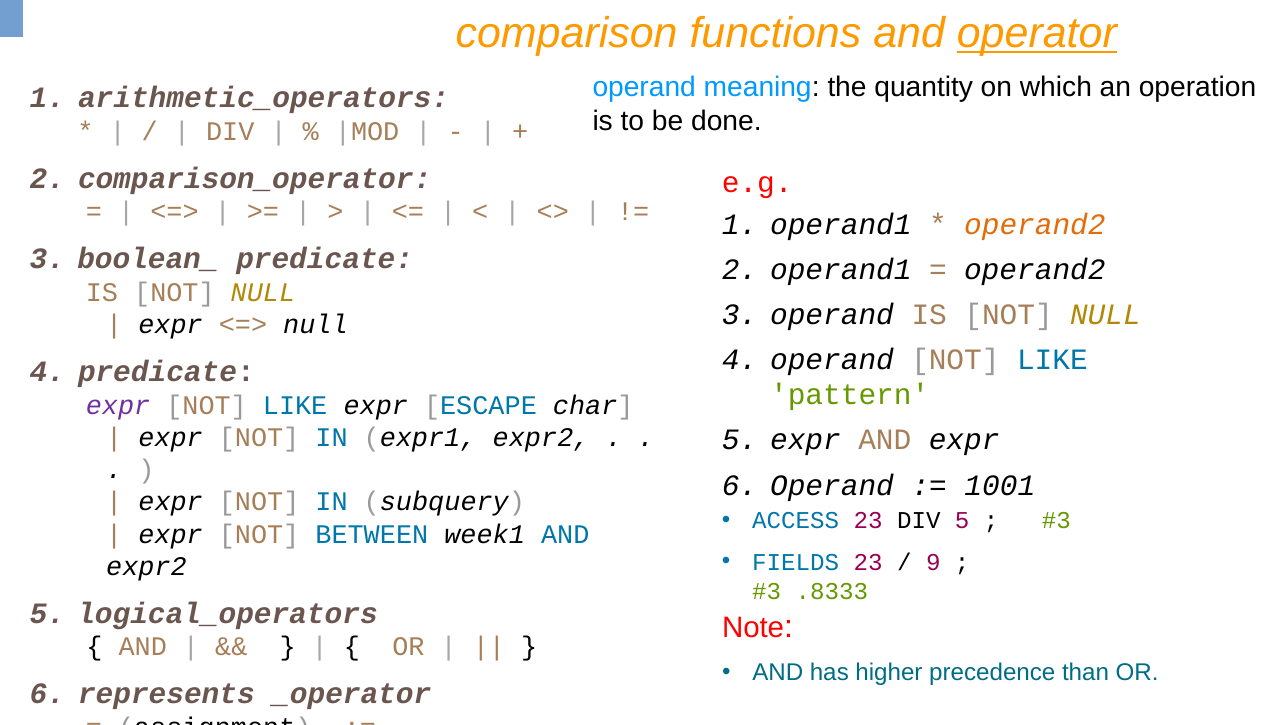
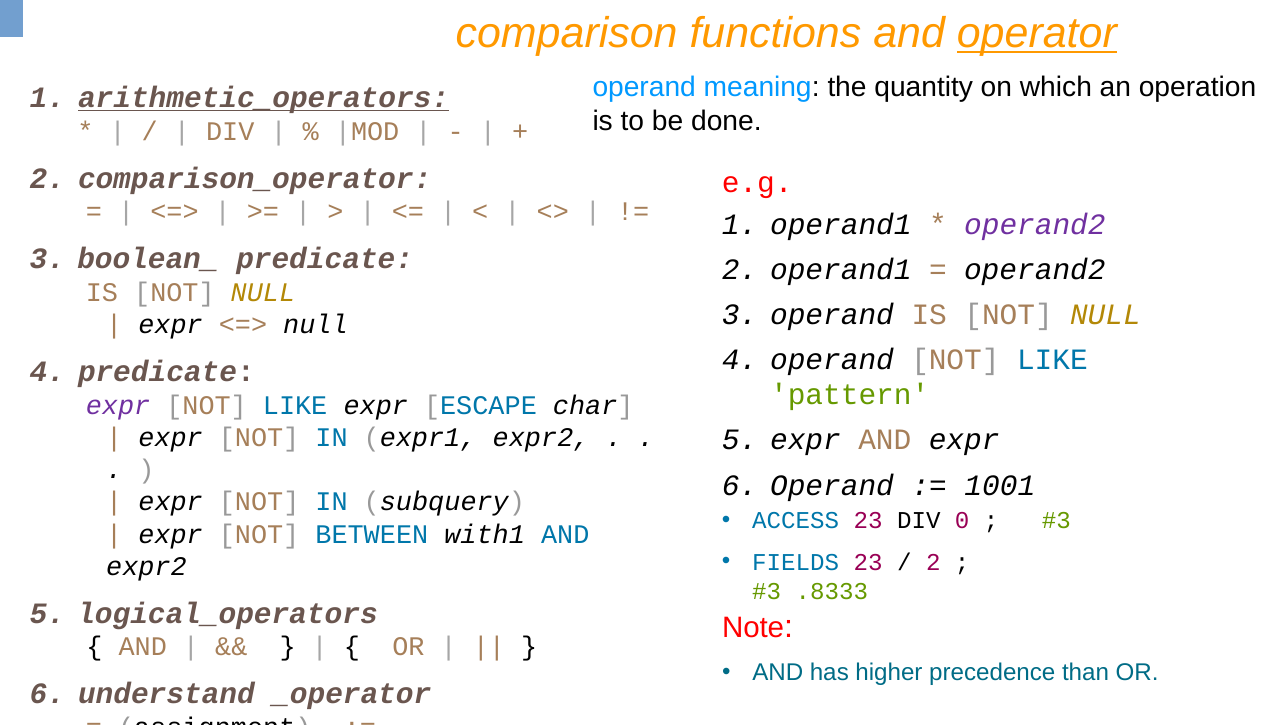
arithmetic_operators underline: none -> present
operand2 at (1035, 224) colour: orange -> purple
DIV 5: 5 -> 0
week1: week1 -> with1
9 at (933, 562): 9 -> 2
represents: represents -> understand
